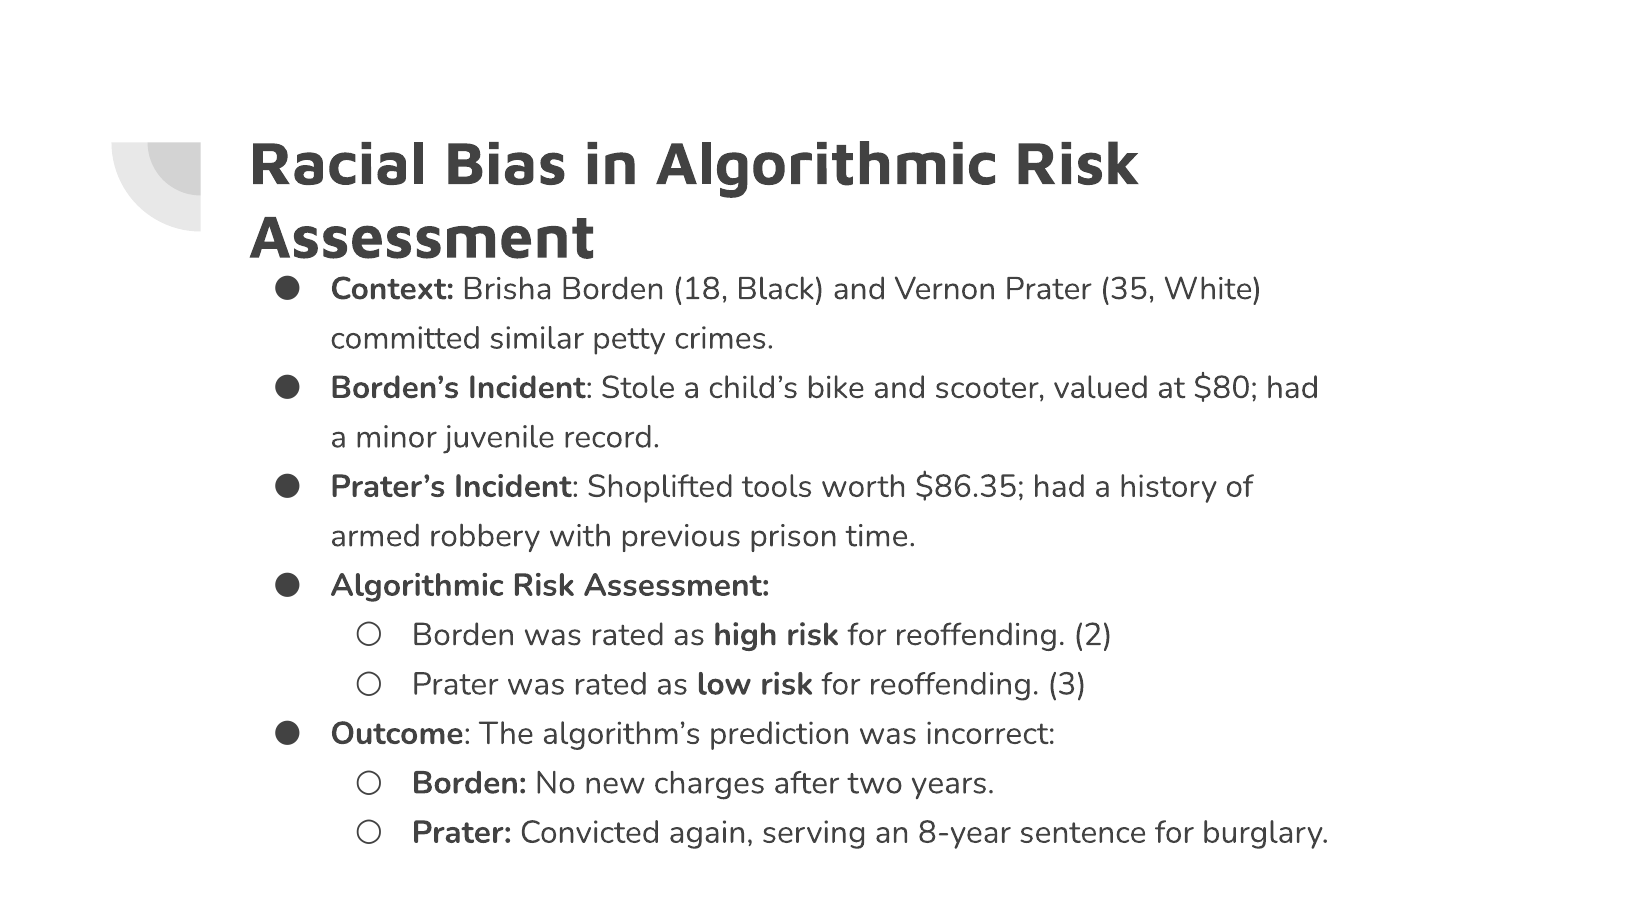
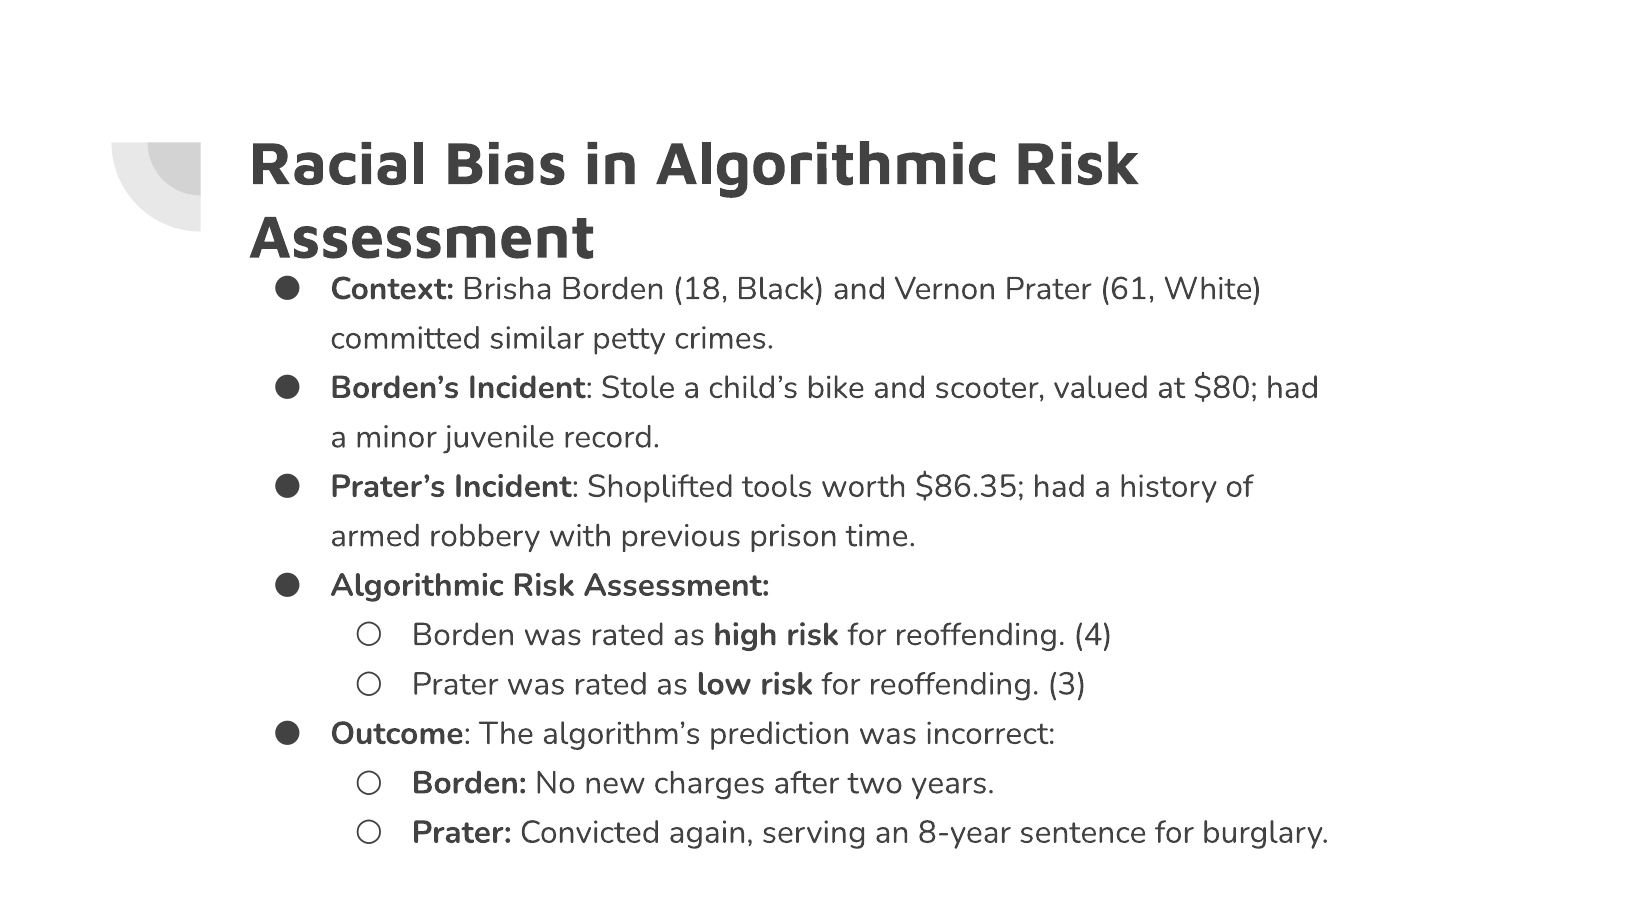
35: 35 -> 61
2: 2 -> 4
